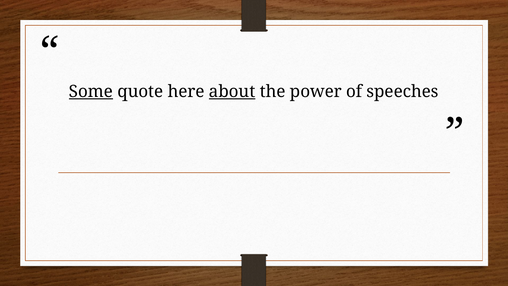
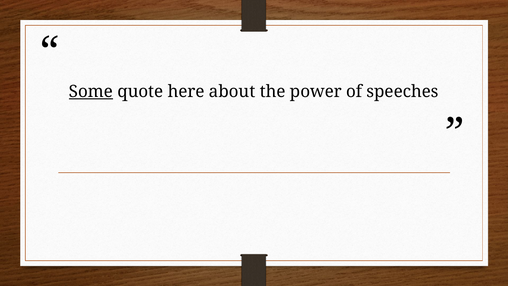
about underline: present -> none
